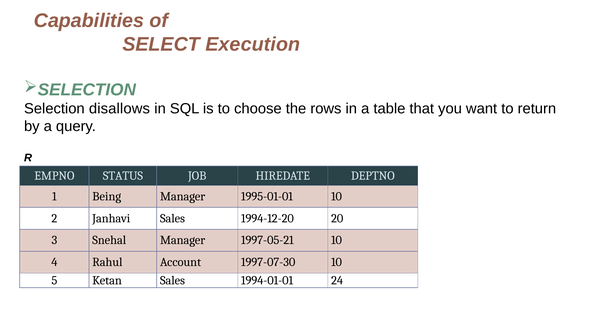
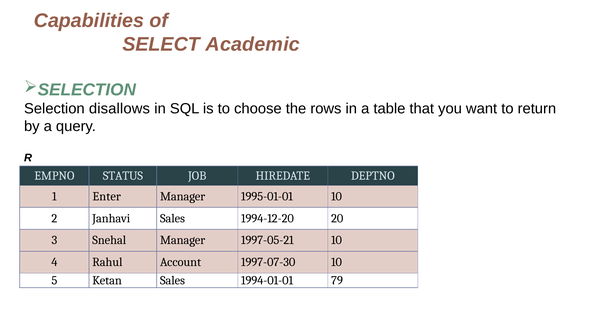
Execution: Execution -> Academic
Being: Being -> Enter
24: 24 -> 79
